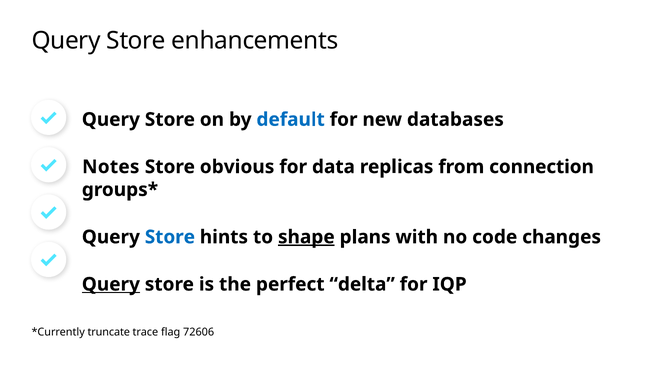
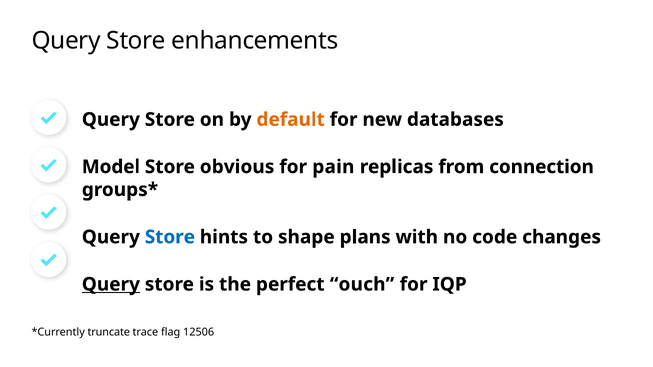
default colour: blue -> orange
Notes: Notes -> Model
data: data -> pain
shape underline: present -> none
delta: delta -> ouch
72606: 72606 -> 12506
